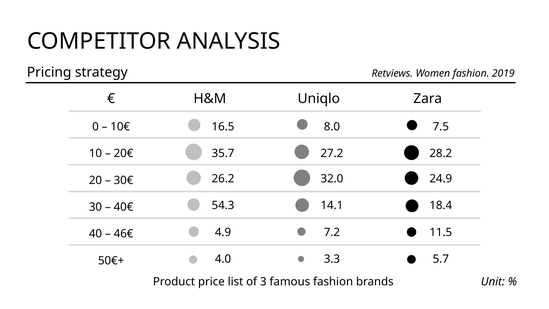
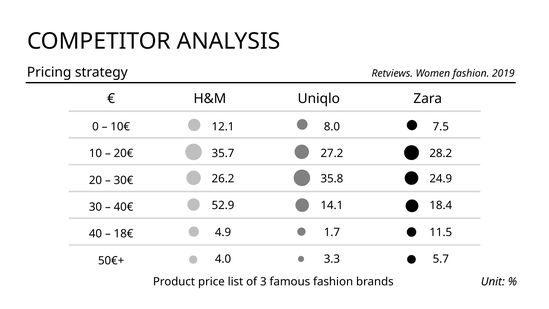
16.5: 16.5 -> 12.1
32.0: 32.0 -> 35.8
54.3: 54.3 -> 52.9
46€: 46€ -> 18€
7.2: 7.2 -> 1.7
